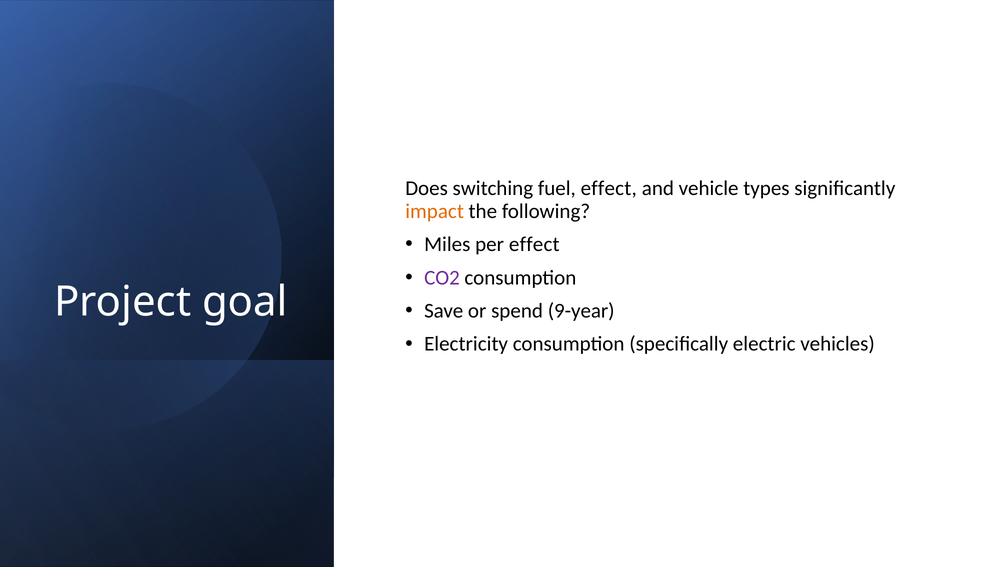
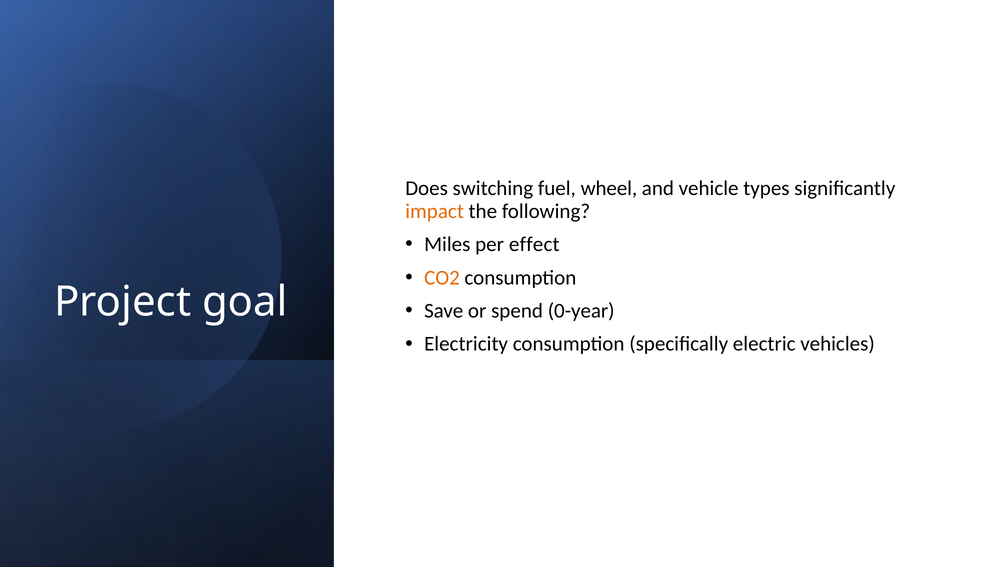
fuel effect: effect -> wheel
CO2 colour: purple -> orange
9-year: 9-year -> 0-year
